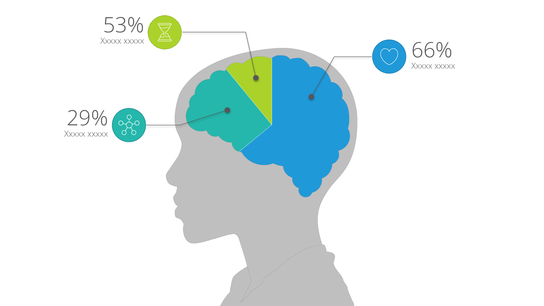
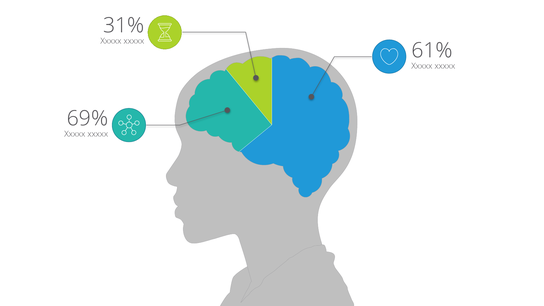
53%: 53% -> 31%
66%: 66% -> 61%
29%: 29% -> 69%
